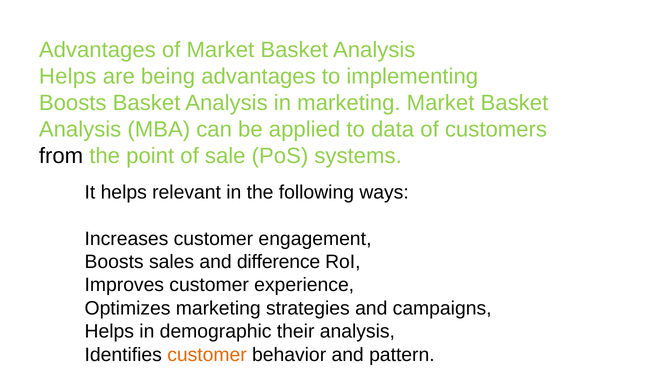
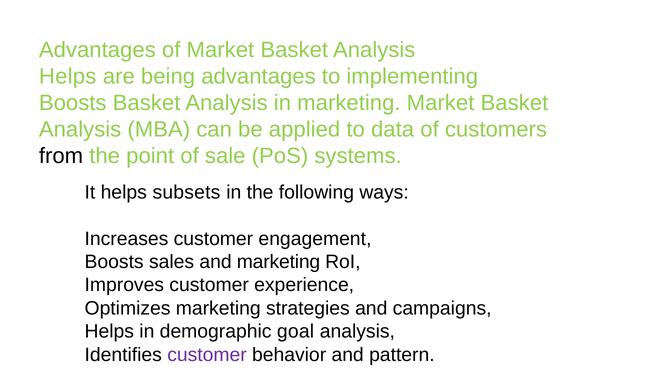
relevant: relevant -> subsets
and difference: difference -> marketing
their: their -> goal
customer at (207, 355) colour: orange -> purple
